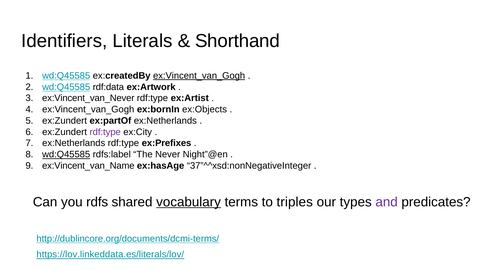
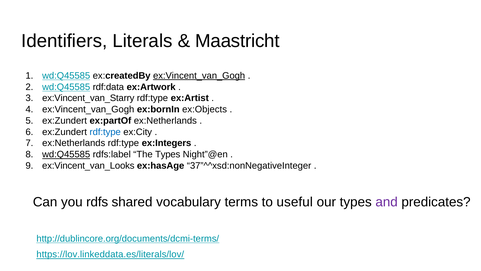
Shorthand: Shorthand -> Maastricht
ex:Vincent_van_Never: ex:Vincent_van_Never -> ex:Vincent_van_Starry
rdf:type at (105, 132) colour: purple -> blue
ex:Prefixes: ex:Prefixes -> ex:Integers
The Never: Never -> Types
ex:Vincent_van_Name: ex:Vincent_van_Name -> ex:Vincent_van_Looks
vocabulary underline: present -> none
triples: triples -> useful
